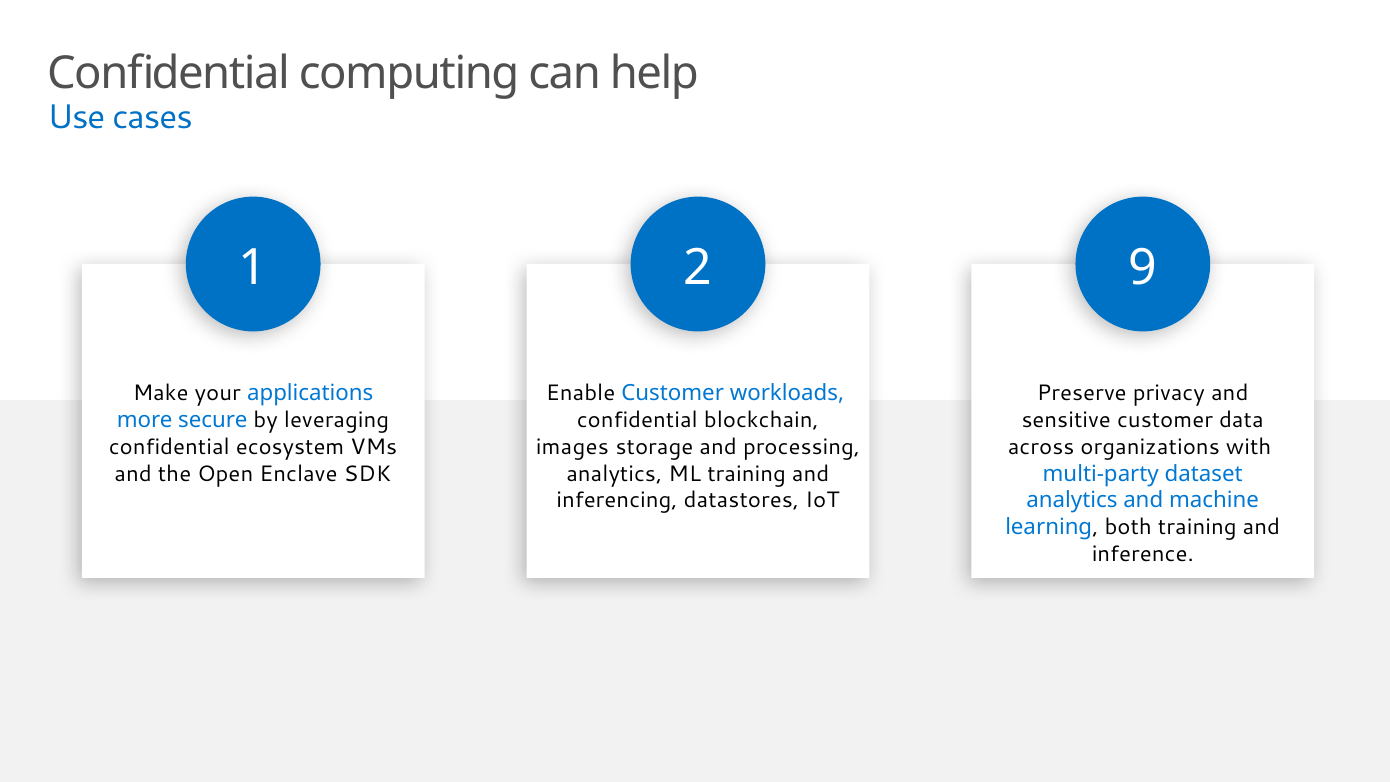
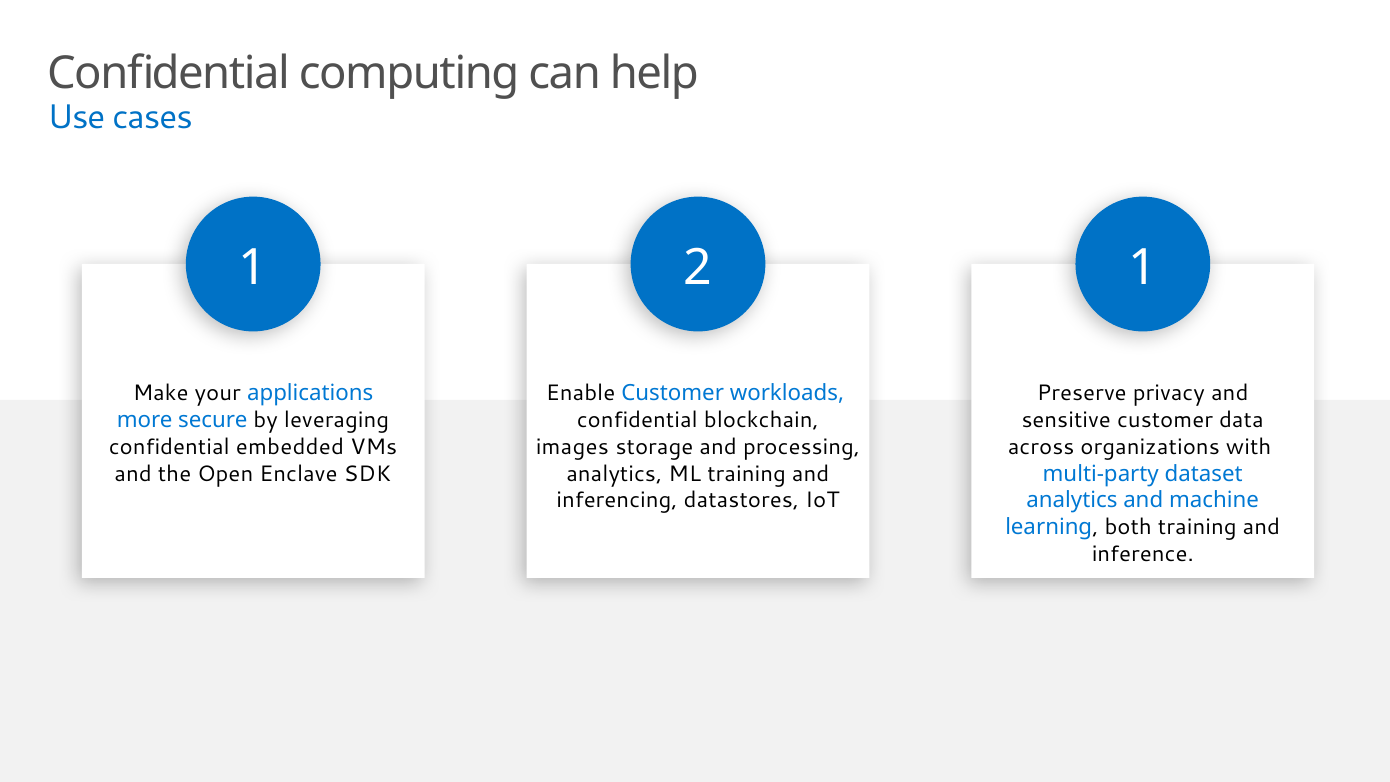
2 9: 9 -> 1
ecosystem: ecosystem -> embedded
